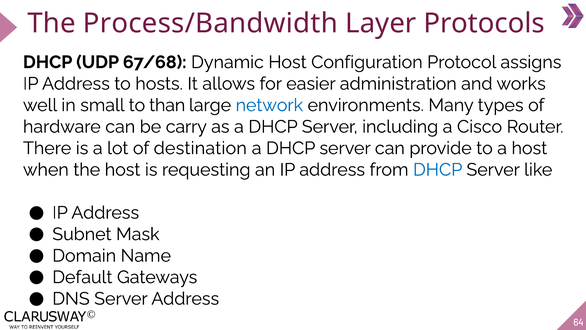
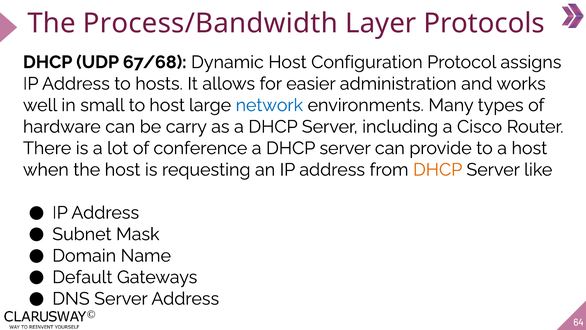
to than: than -> host
destination: destination -> conference
DHCP at (438, 170) colour: blue -> orange
